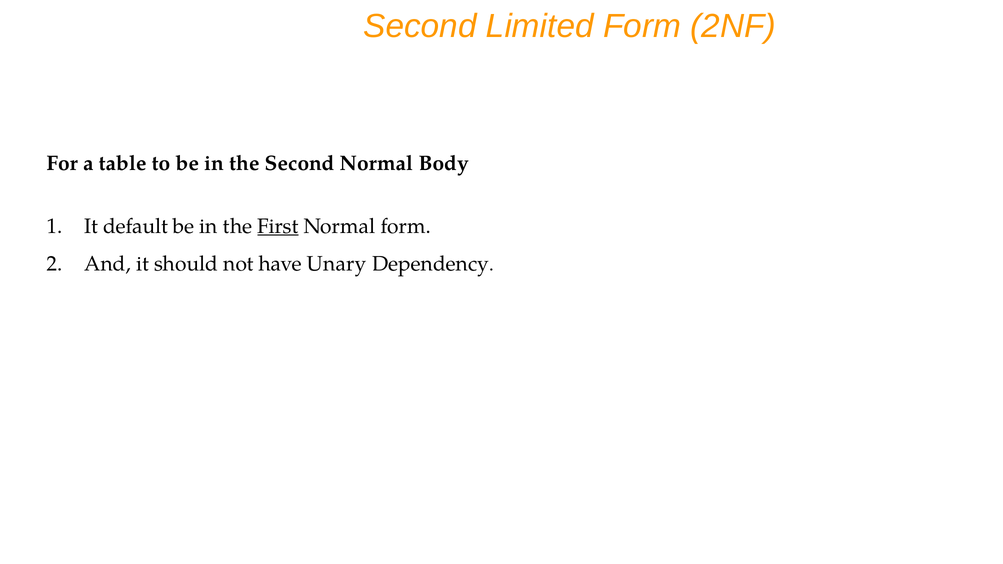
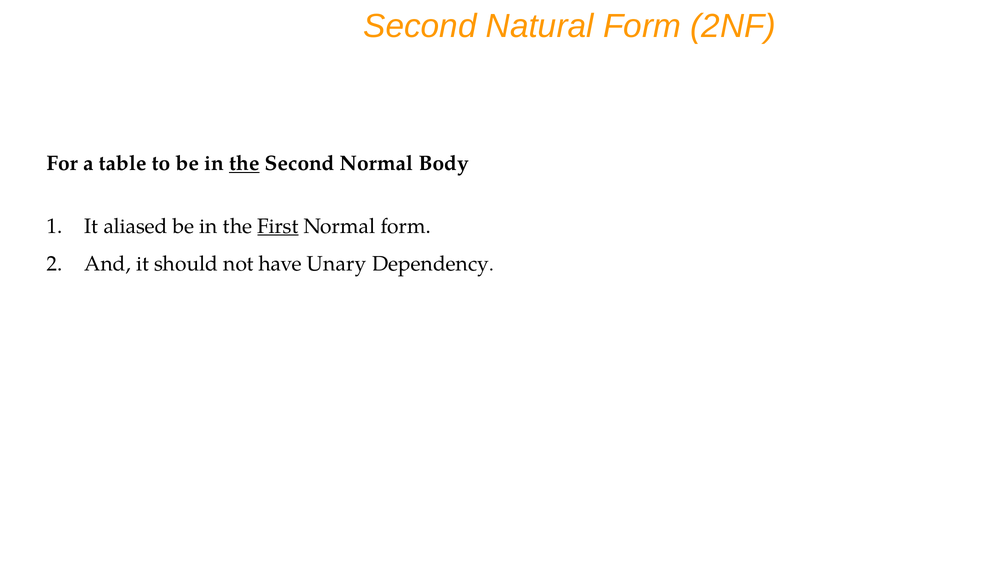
Limited: Limited -> Natural
the at (244, 164) underline: none -> present
default: default -> aliased
